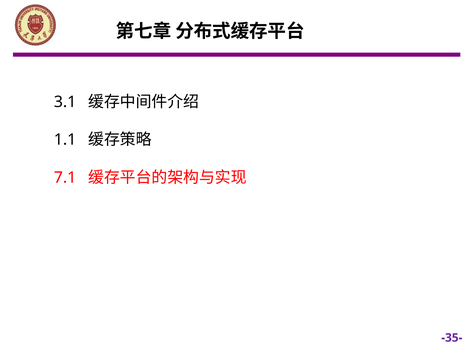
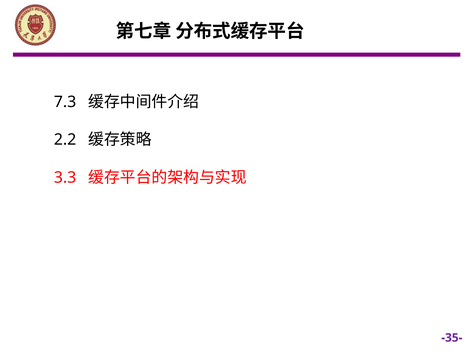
3.1: 3.1 -> 7.3
1.1: 1.1 -> 2.2
7.1: 7.1 -> 3.3
